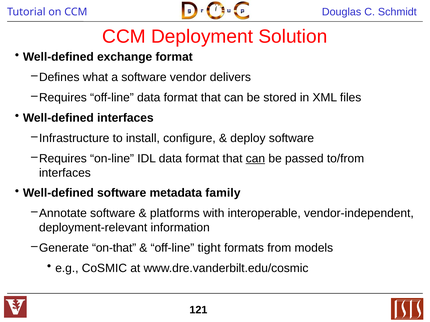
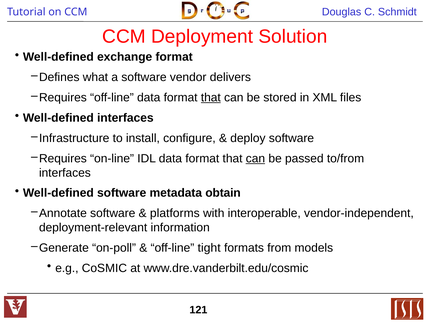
that at (211, 98) underline: none -> present
family: family -> obtain
on-that: on-that -> on-poll
